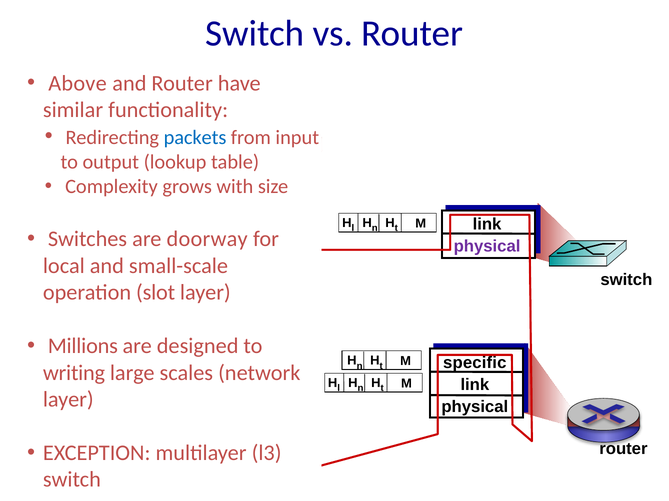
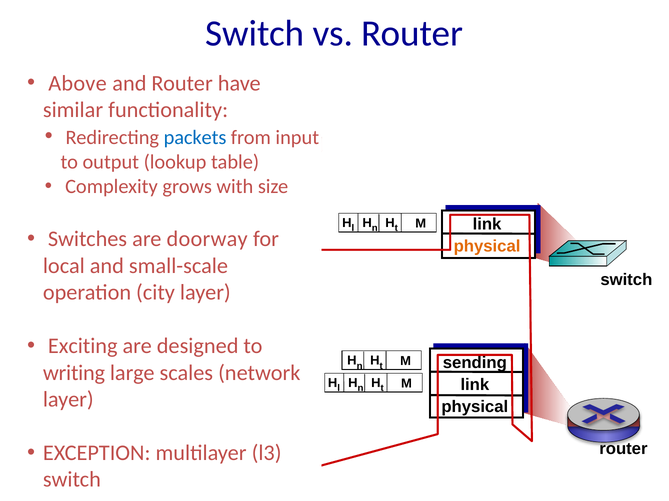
physical at (487, 247) colour: purple -> orange
slot: slot -> city
Millions: Millions -> Exciting
specific: specific -> sending
